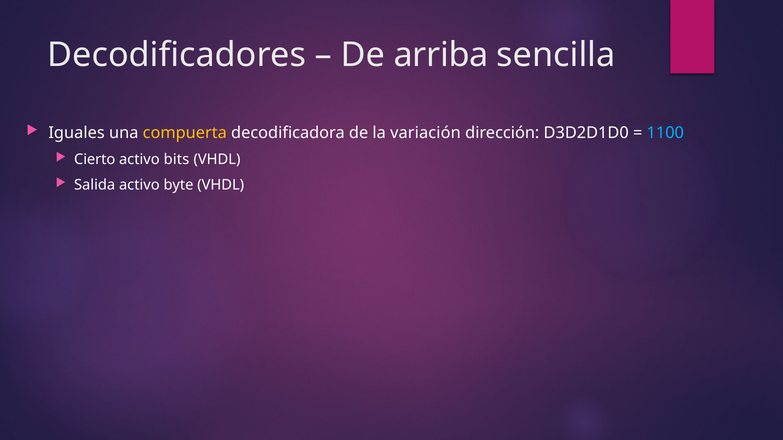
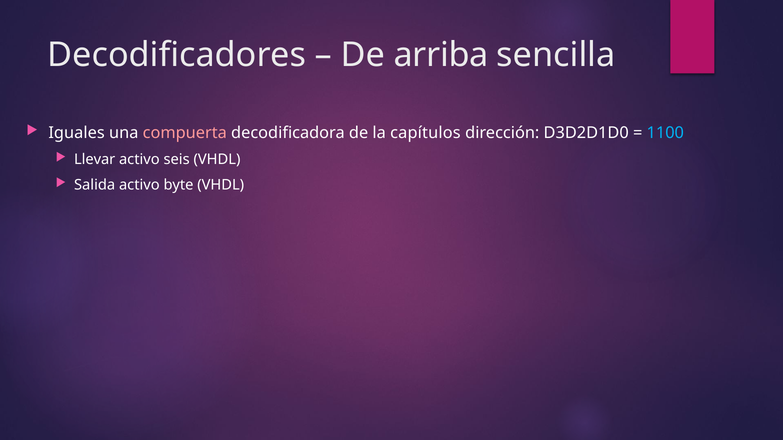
compuerta colour: yellow -> pink
variación: variación -> capítulos
Cierto: Cierto -> Llevar
bits: bits -> seis
